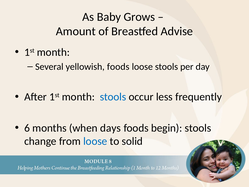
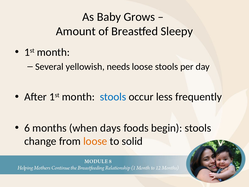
Advise: Advise -> Sleepy
yellowish foods: foods -> needs
loose at (95, 141) colour: blue -> orange
